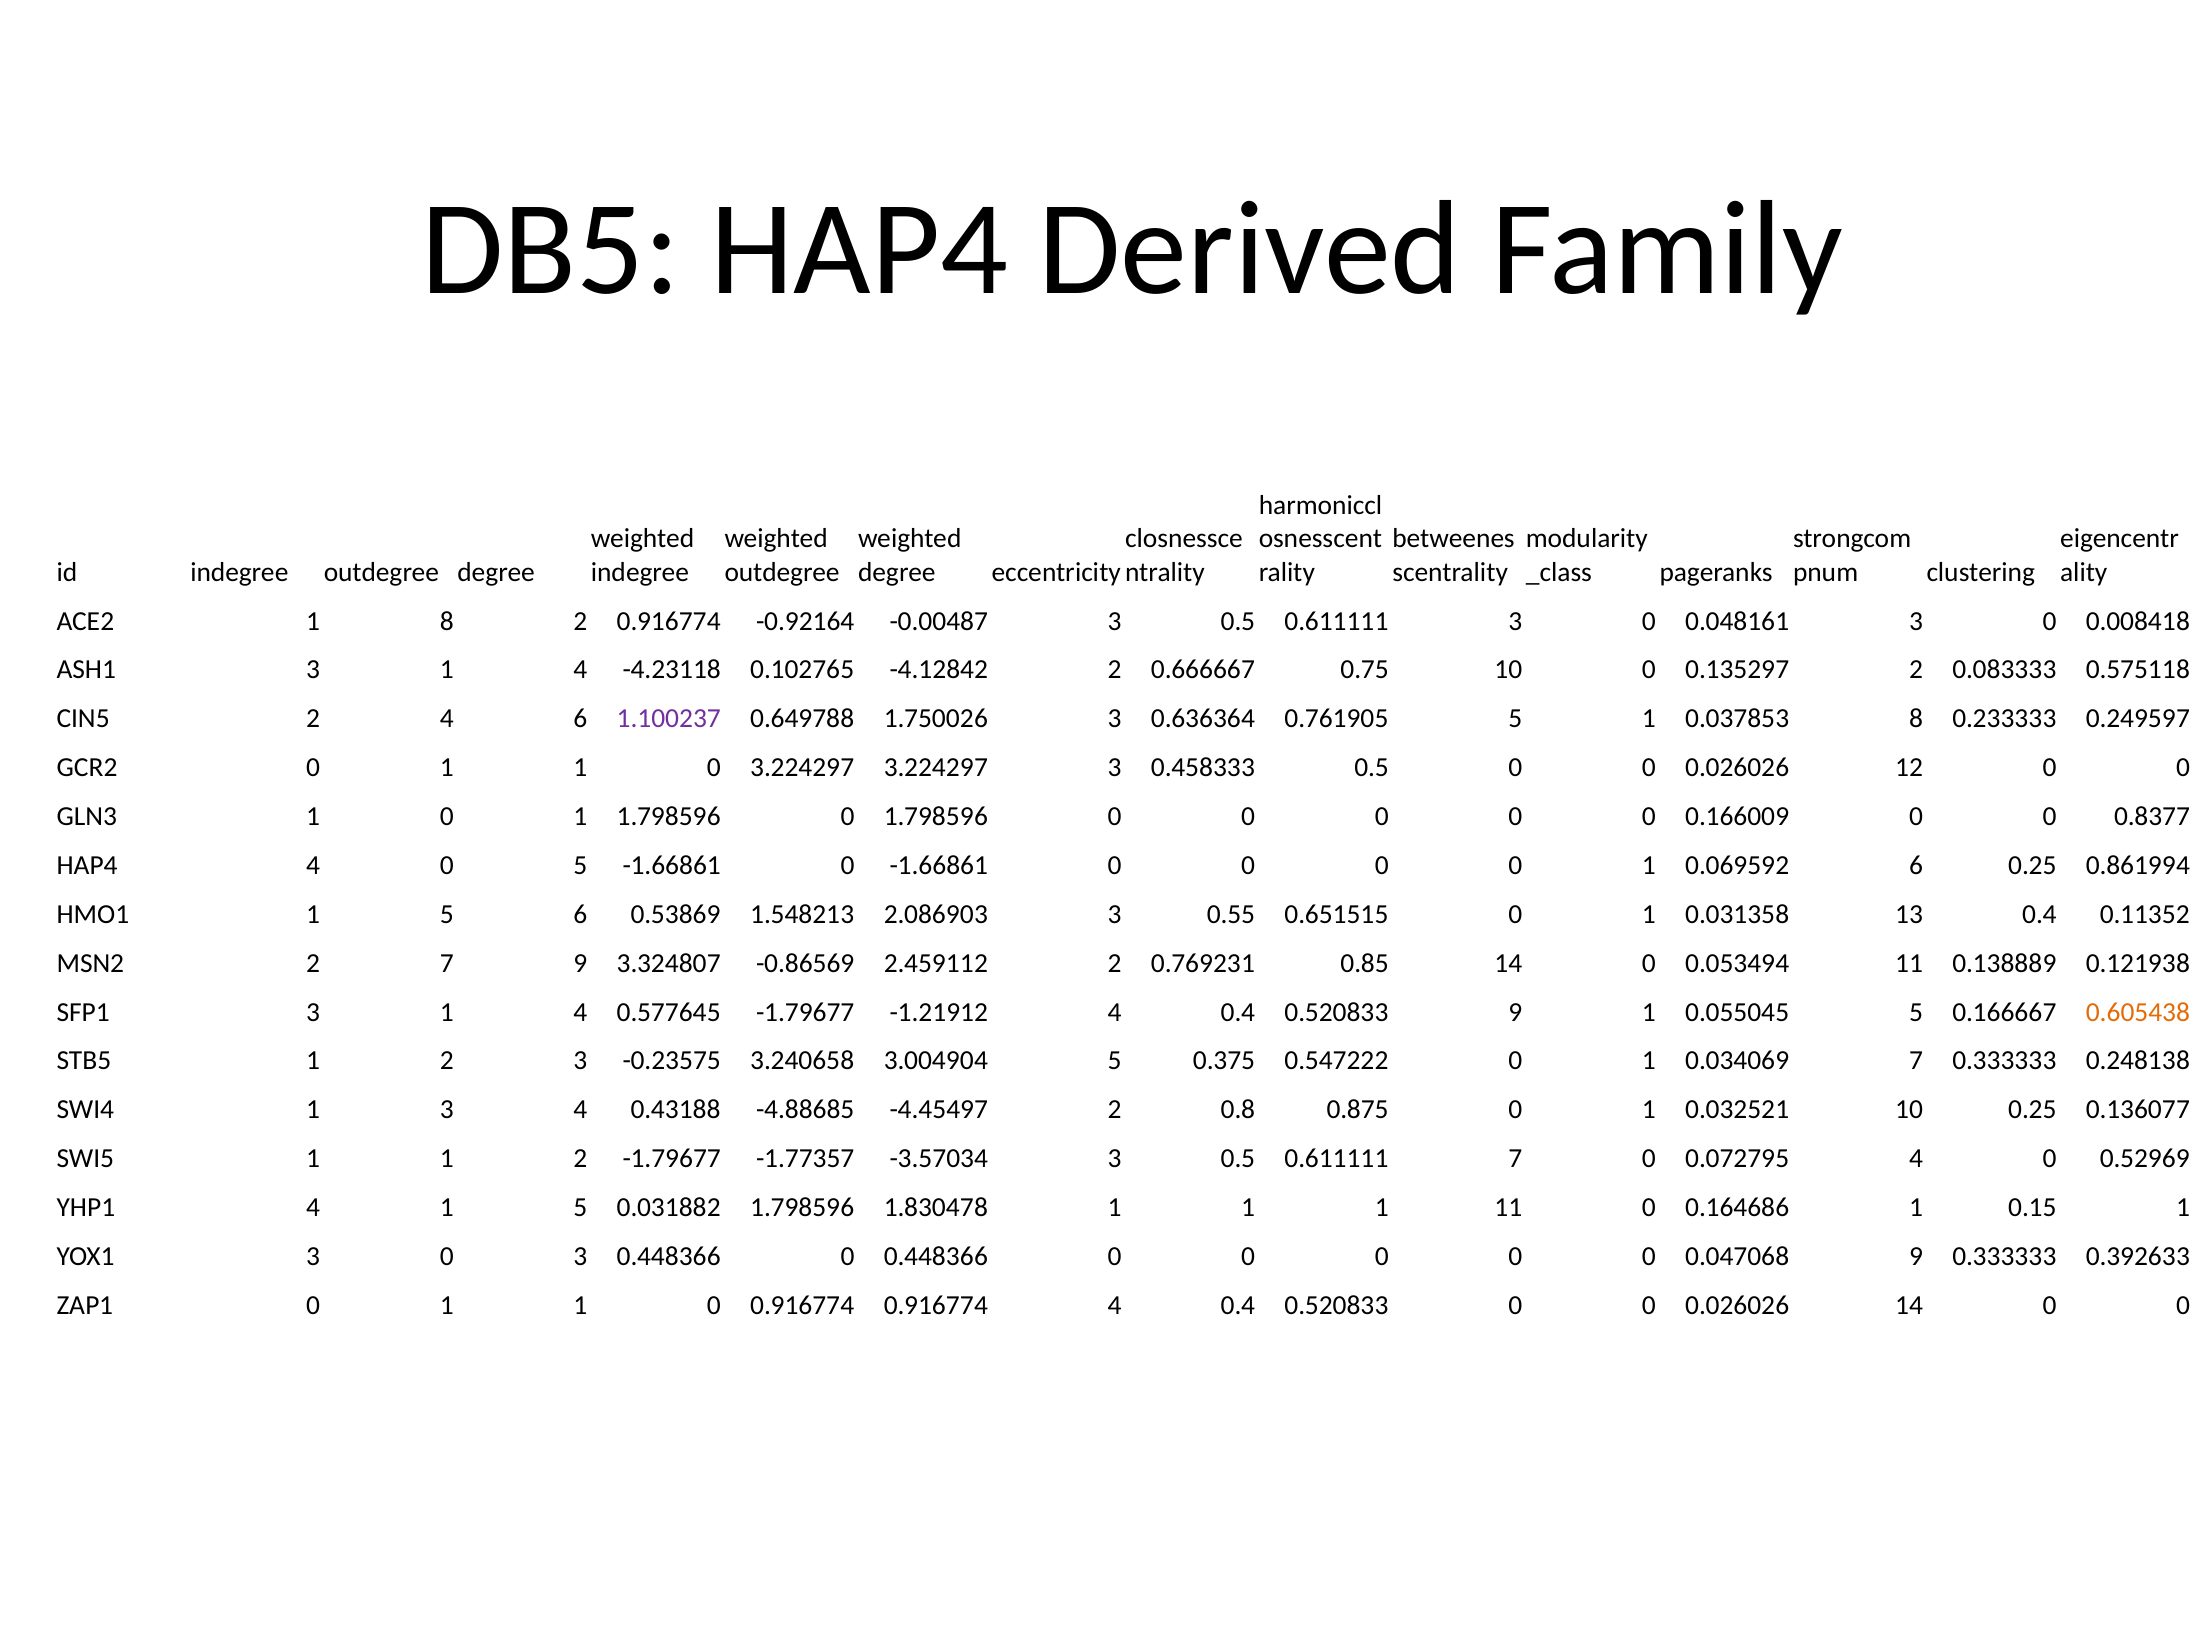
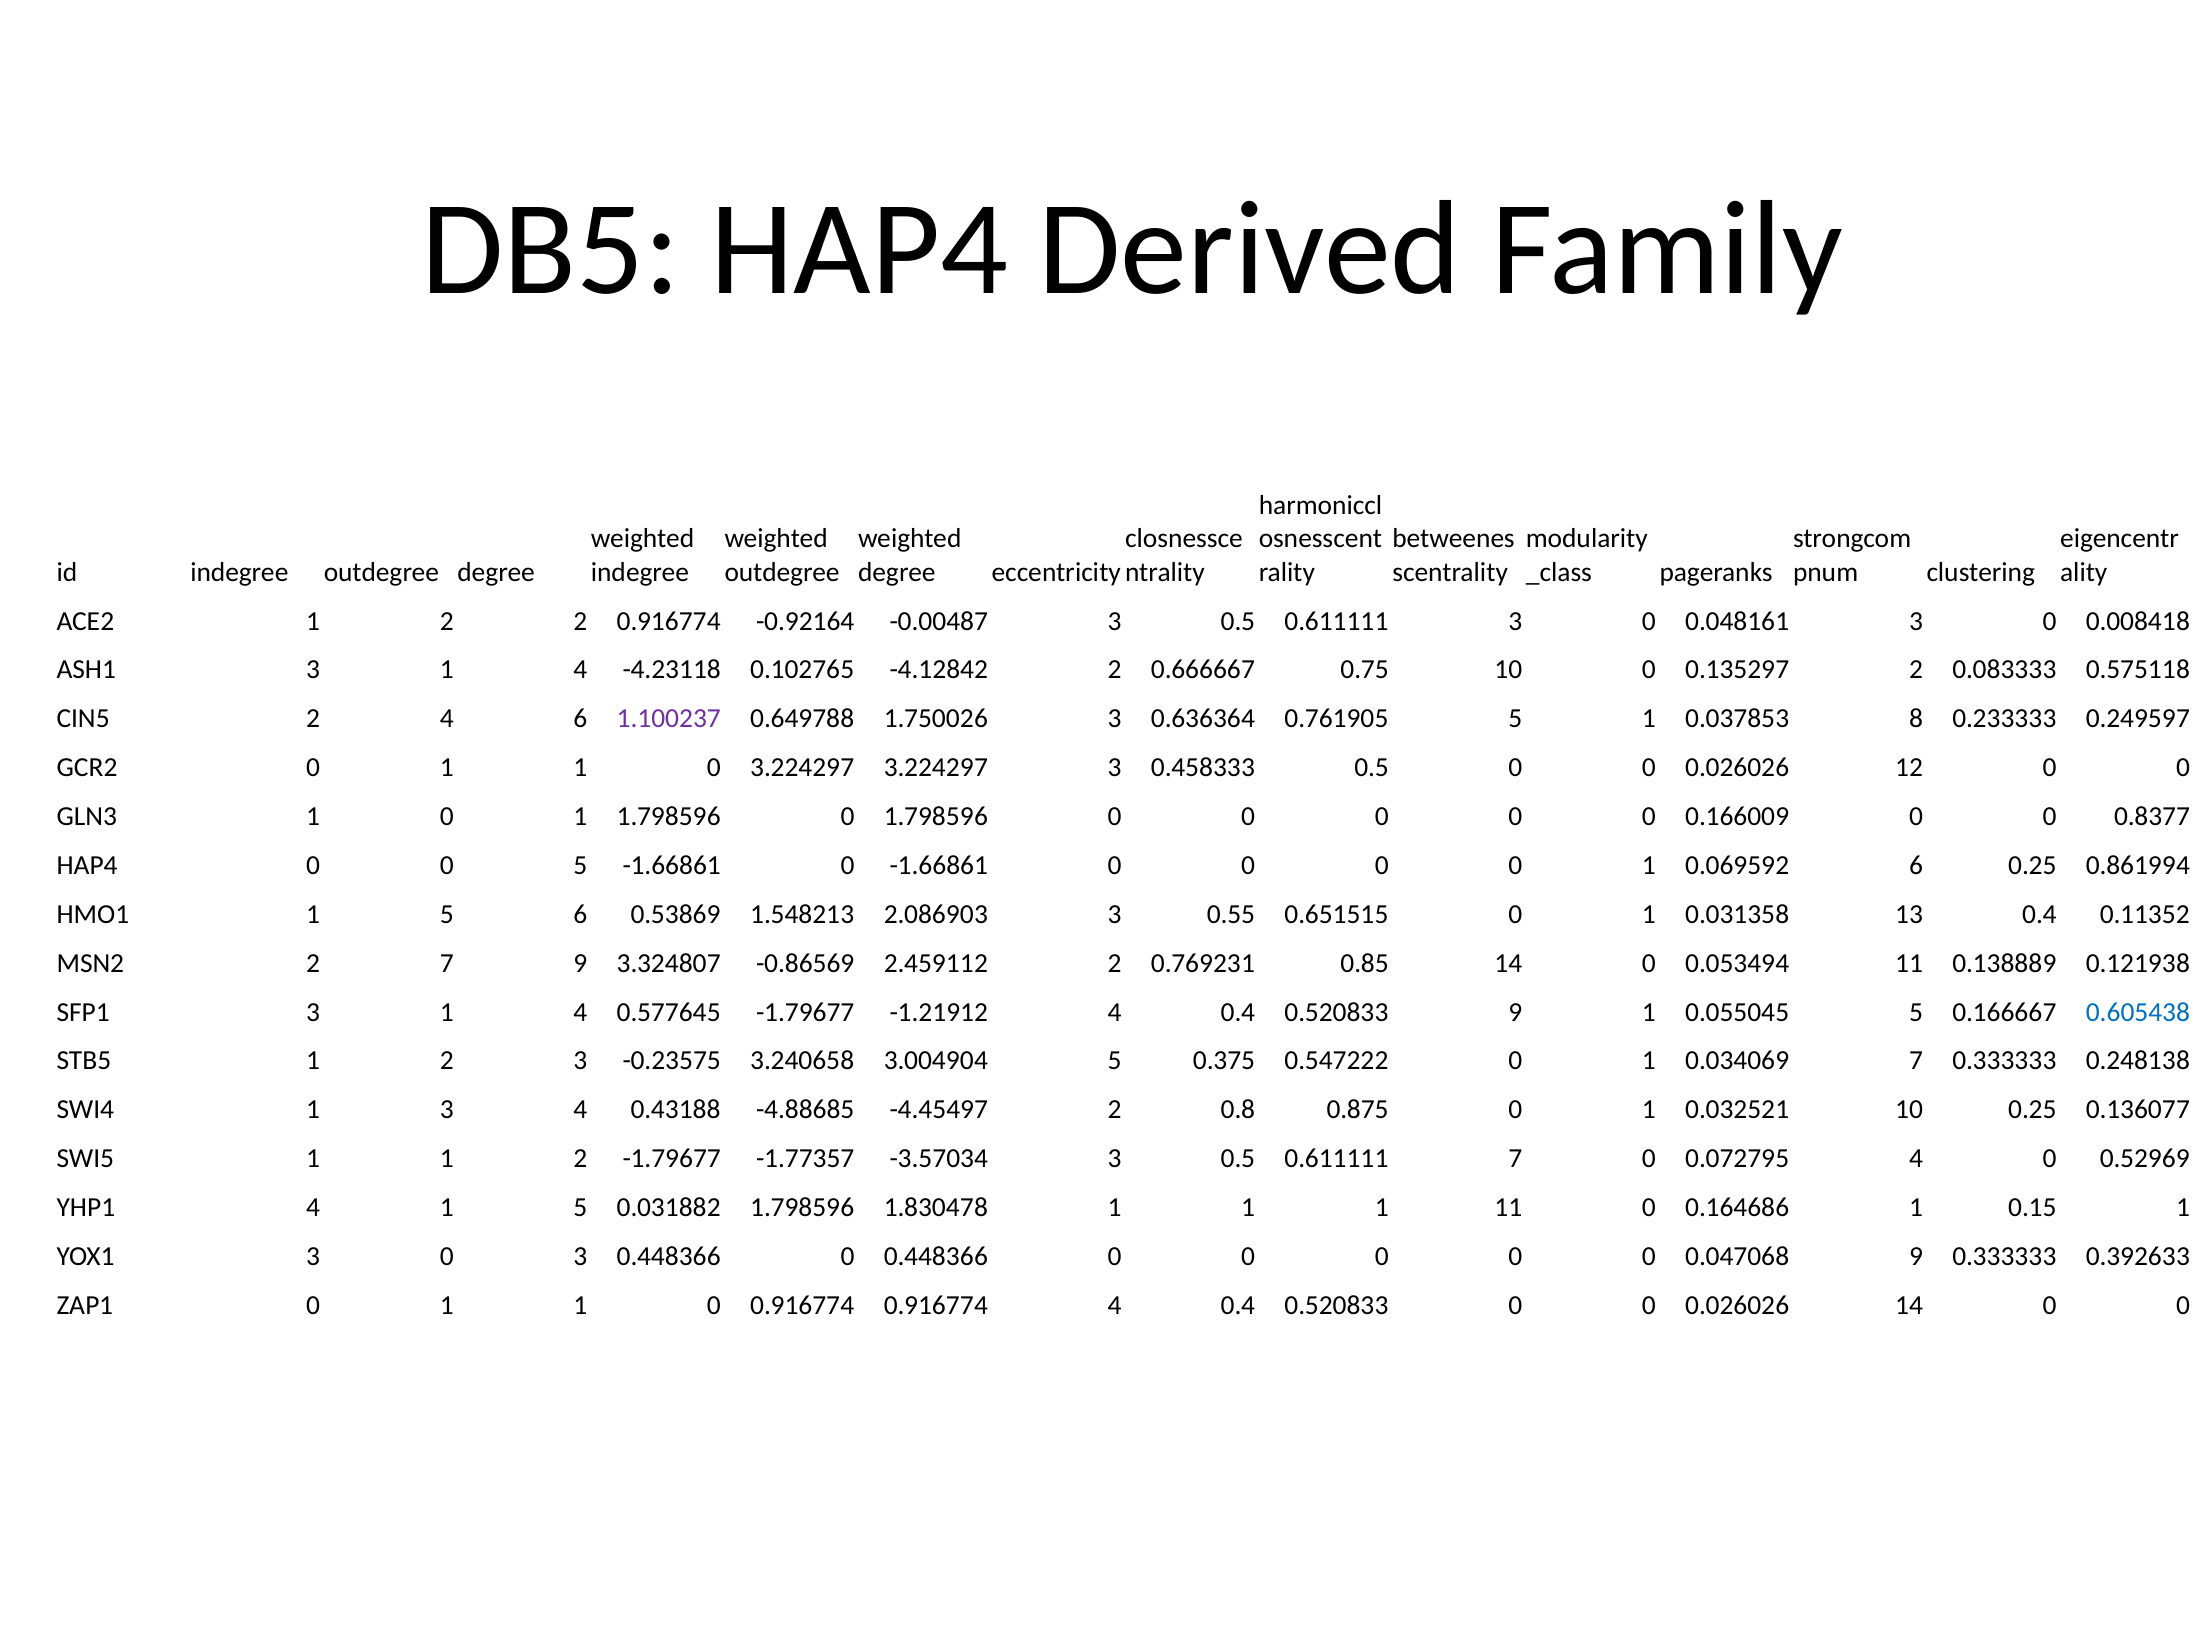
ACE2 1 8: 8 -> 2
HAP4 4: 4 -> 0
0.605438 colour: orange -> blue
